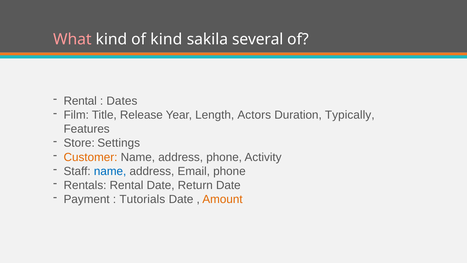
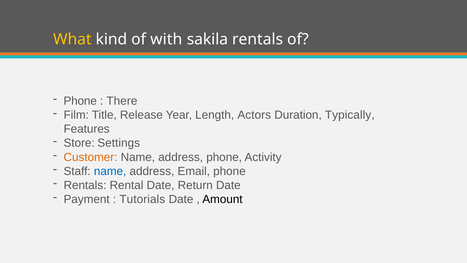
What colour: pink -> yellow
of kind: kind -> with
sakila several: several -> rentals
Rental at (80, 101): Rental -> Phone
Dates: Dates -> There
Amount colour: orange -> black
